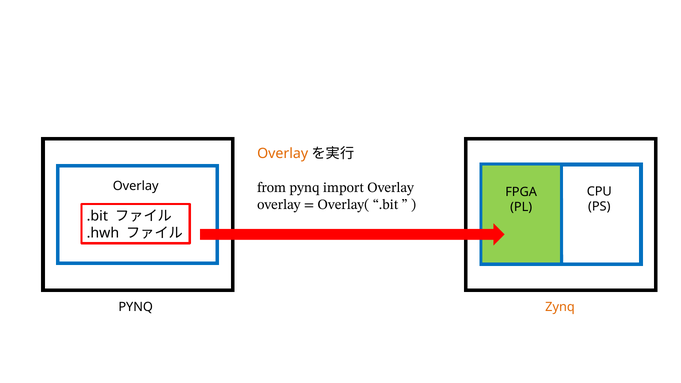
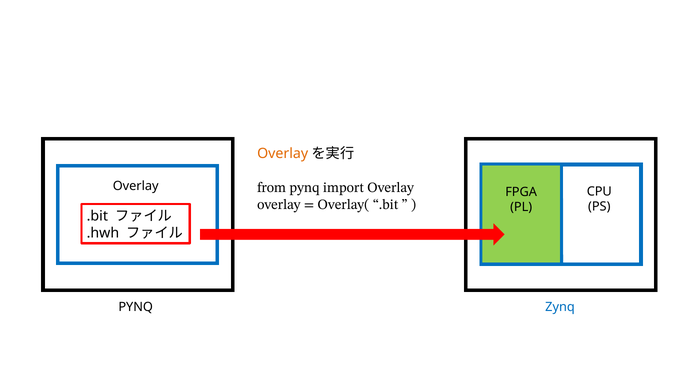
Zynq colour: orange -> blue
